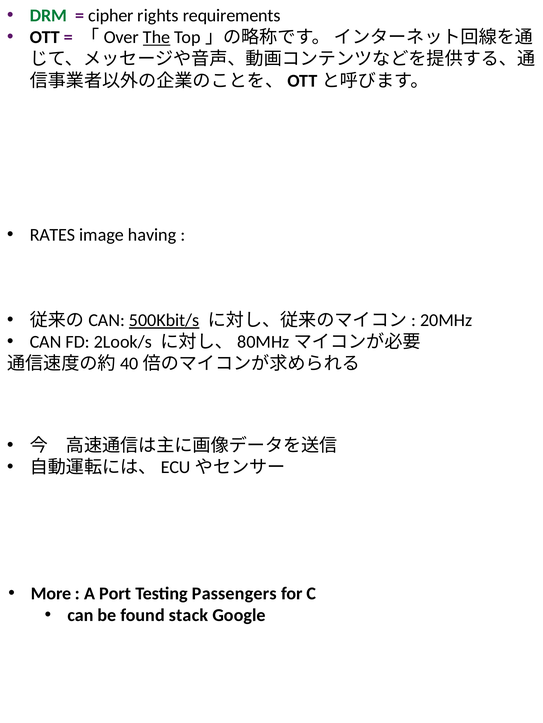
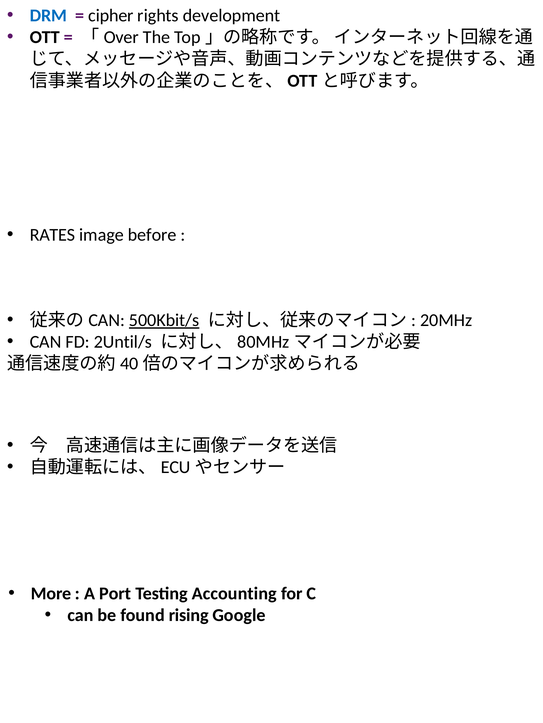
DRM colour: green -> blue
requirements: requirements -> development
The underline: present -> none
having: having -> before
2Look/s: 2Look/s -> 2Until/s
Passengers: Passengers -> Accounting
stack: stack -> rising
